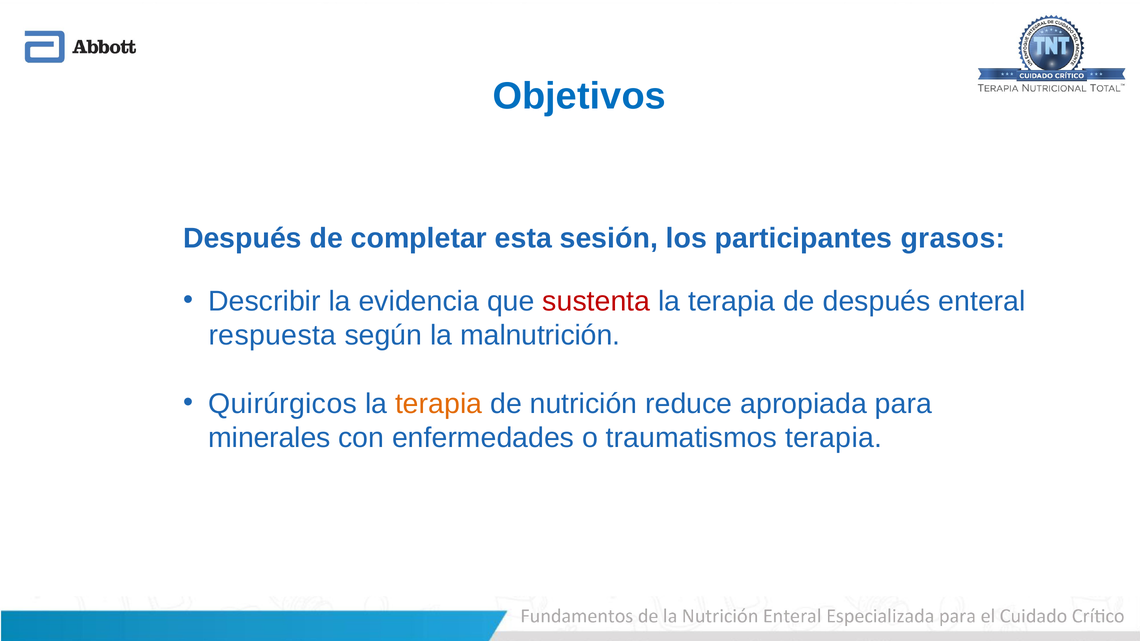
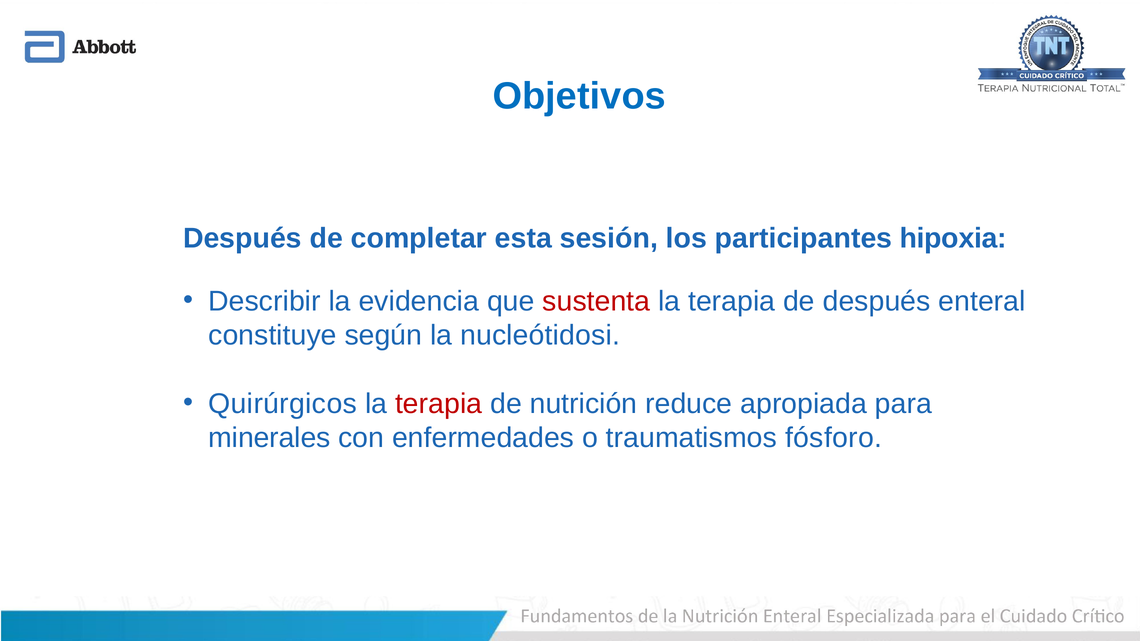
grasos: grasos -> hipoxia
respuesta: respuesta -> constituye
malnutrición: malnutrición -> nucleótidosi
terapia at (439, 404) colour: orange -> red
traumatismos terapia: terapia -> fósforo
